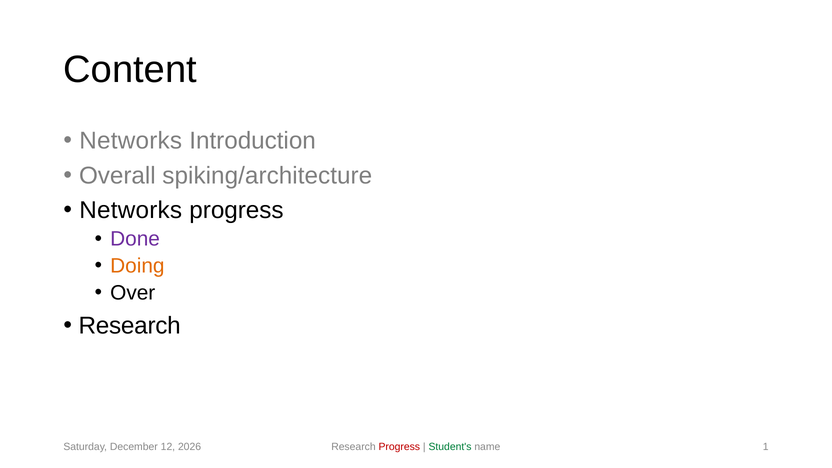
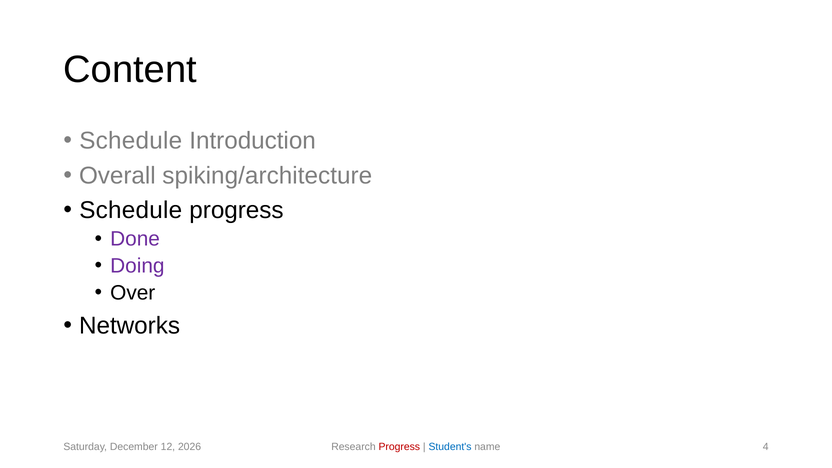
Networks at (131, 141): Networks -> Schedule
Networks at (131, 210): Networks -> Schedule
Doing colour: orange -> purple
Research at (130, 326): Research -> Networks
Student's colour: green -> blue
1: 1 -> 4
